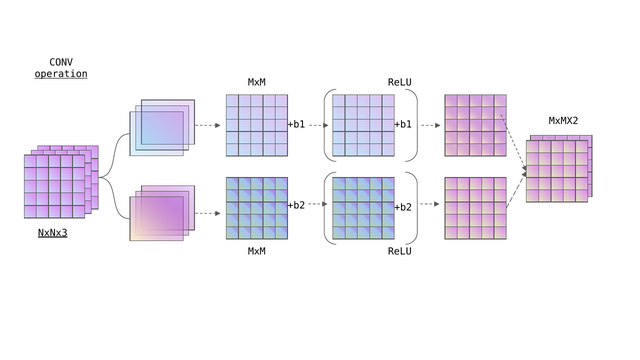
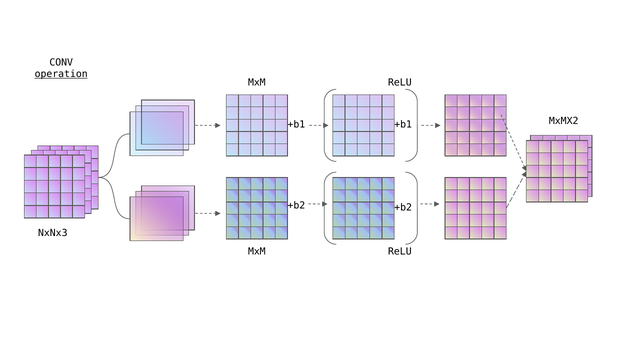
NxNx3 underline: present -> none
